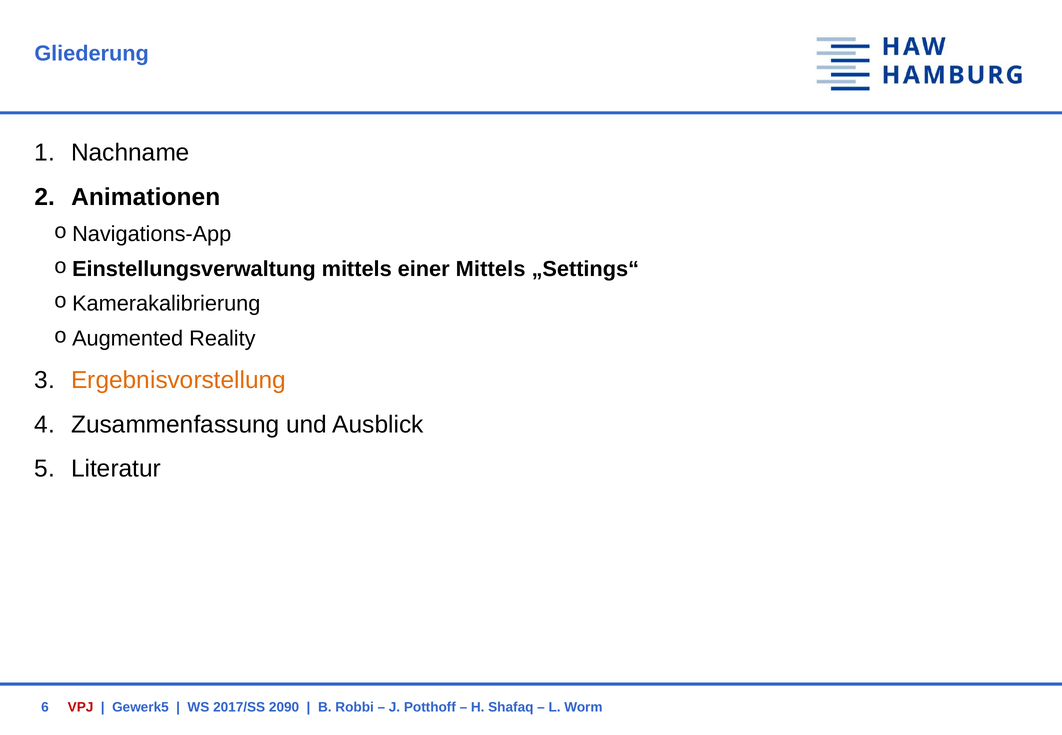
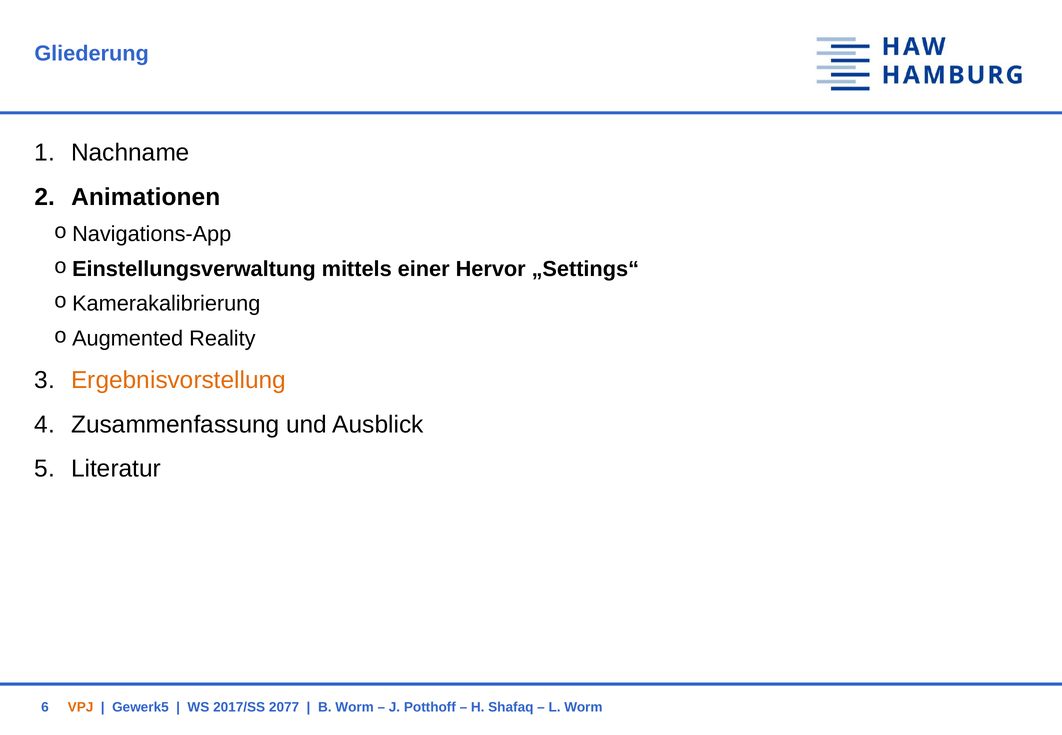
einer Mittels: Mittels -> Hervor
VPJ colour: red -> orange
2090: 2090 -> 2077
B Robbi: Robbi -> Worm
